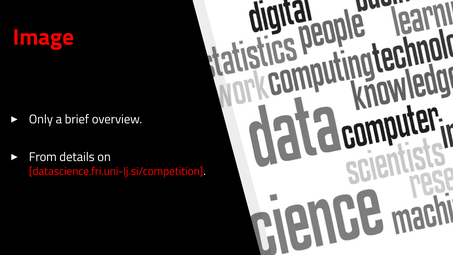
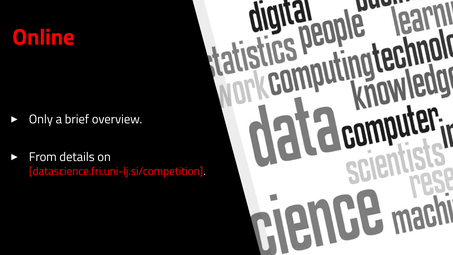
Image: Image -> Online
